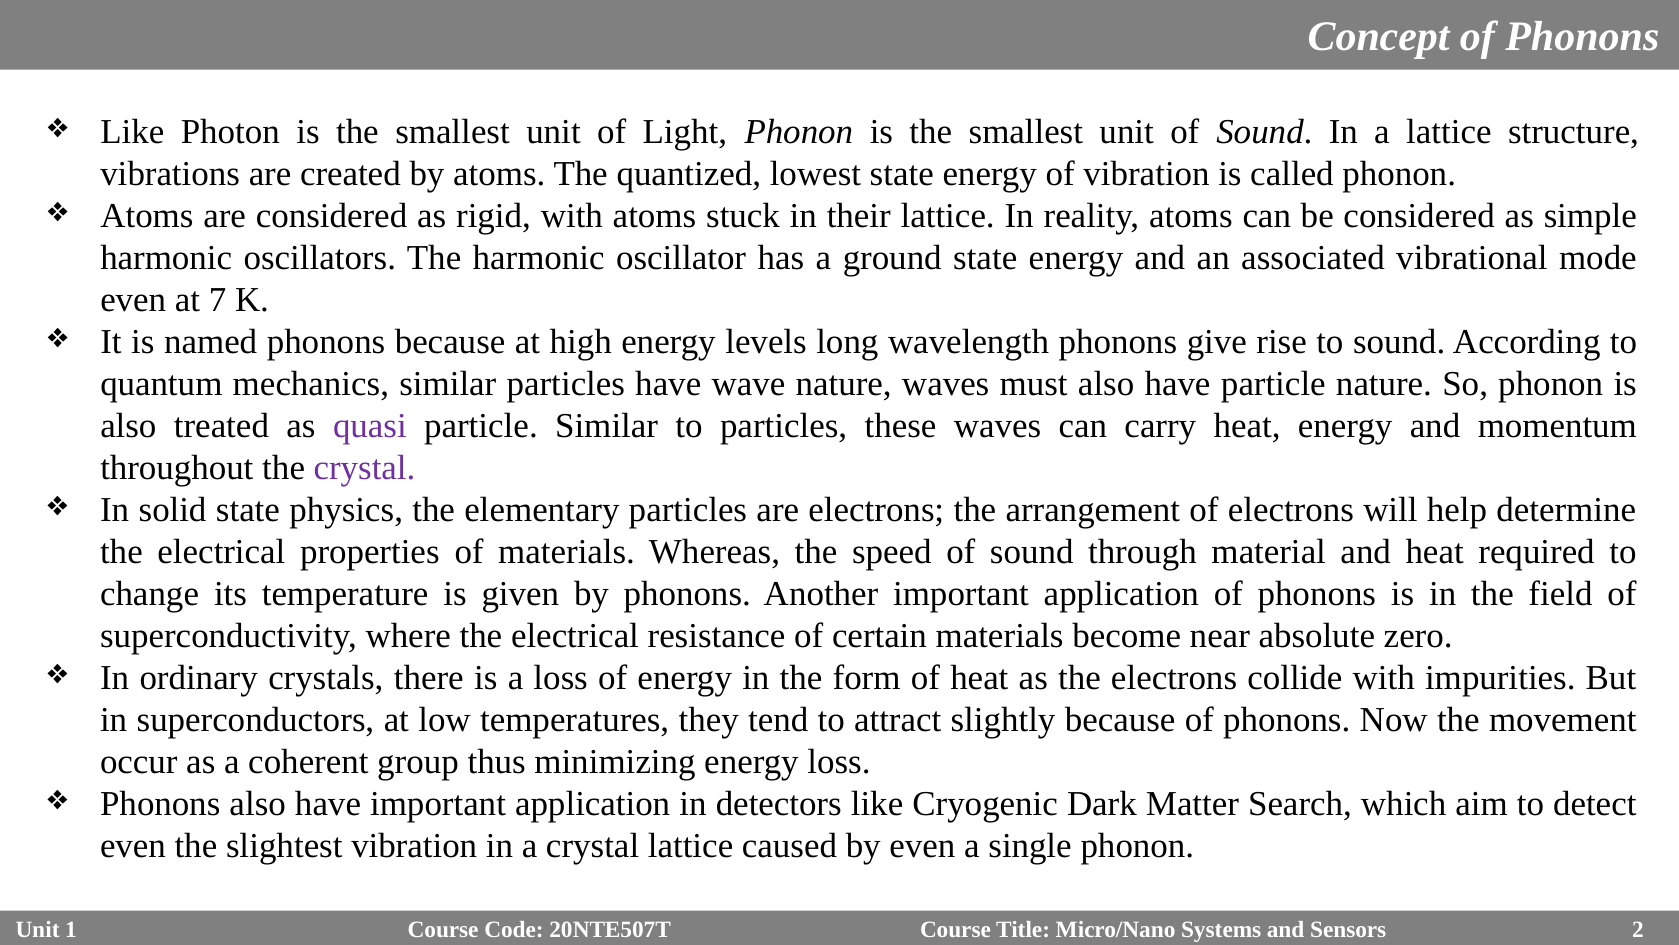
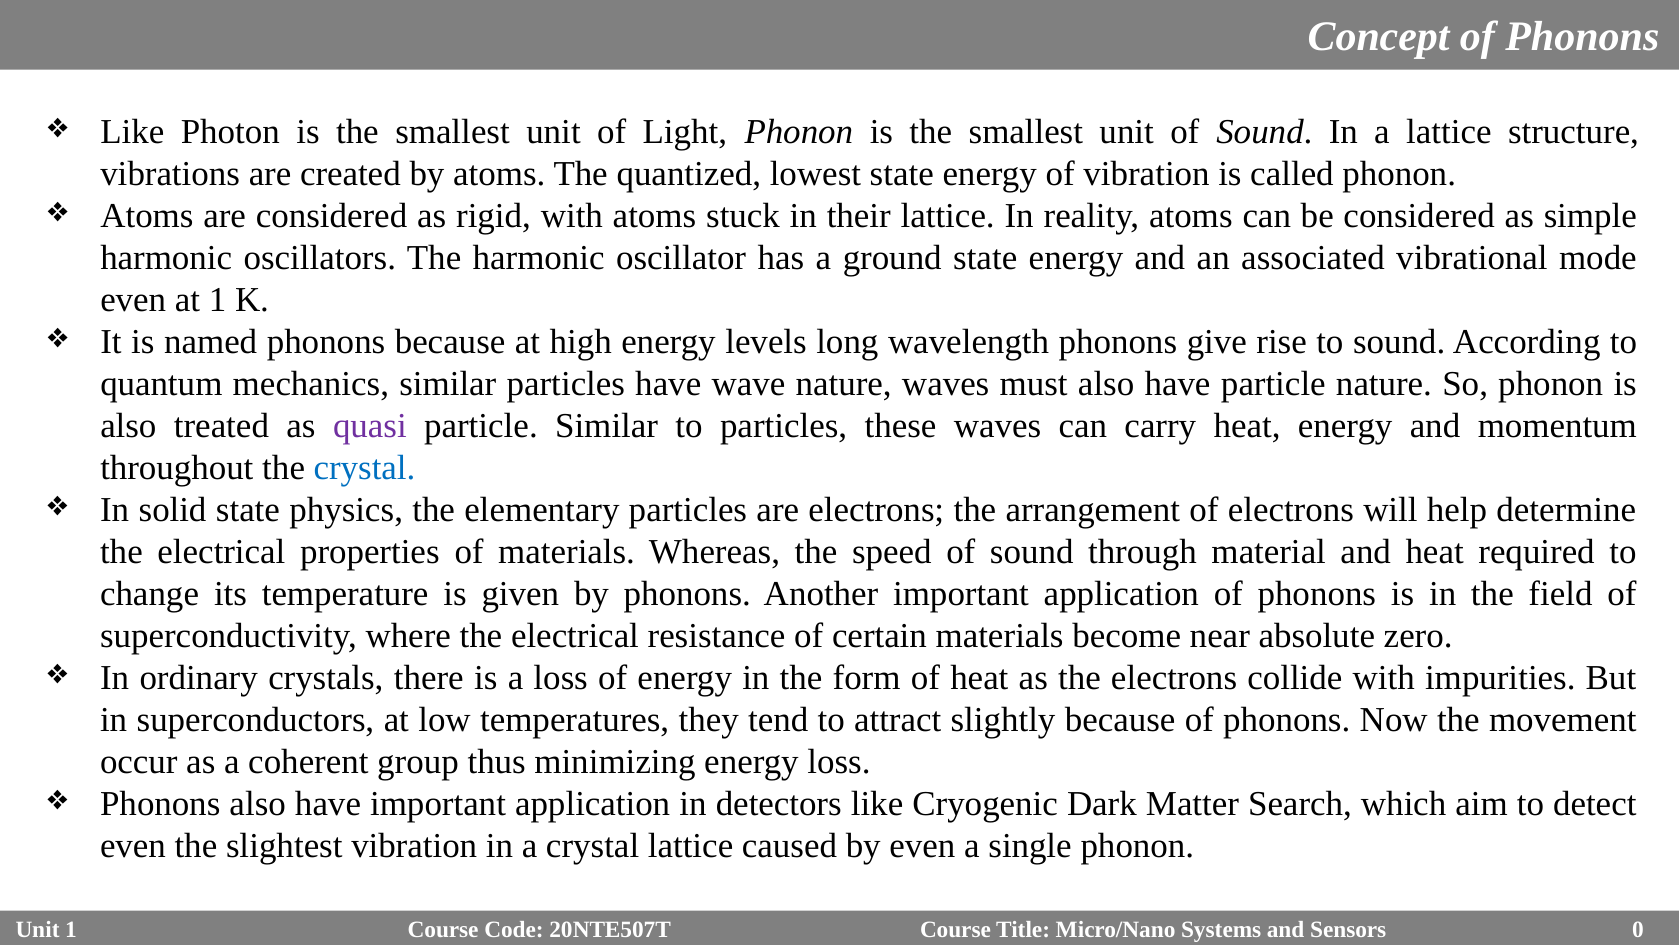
at 7: 7 -> 1
crystal at (364, 467) colour: purple -> blue
2: 2 -> 0
